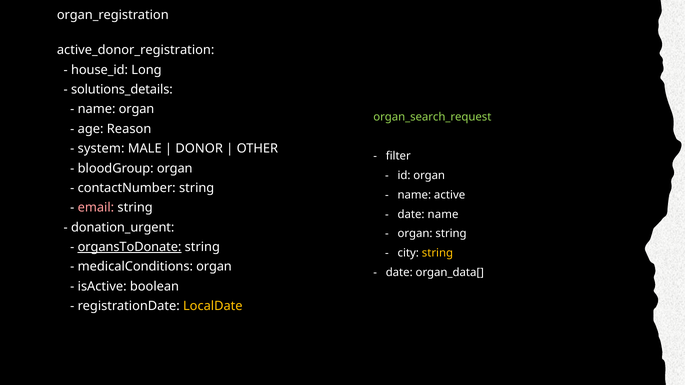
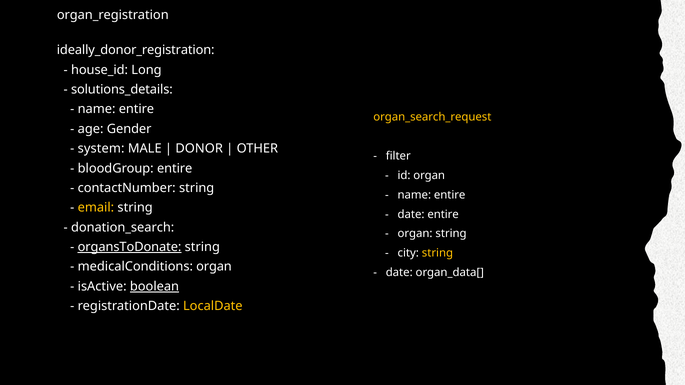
active_donor_registration: active_donor_registration -> ideally_donor_registration
organ at (136, 109): organ -> entire
organ_search_request colour: light green -> yellow
Reason: Reason -> Gender
bloodGroup organ: organ -> entire
active at (450, 195): active -> entire
email colour: pink -> yellow
date name: name -> entire
donation_urgent: donation_urgent -> donation_search
boolean underline: none -> present
